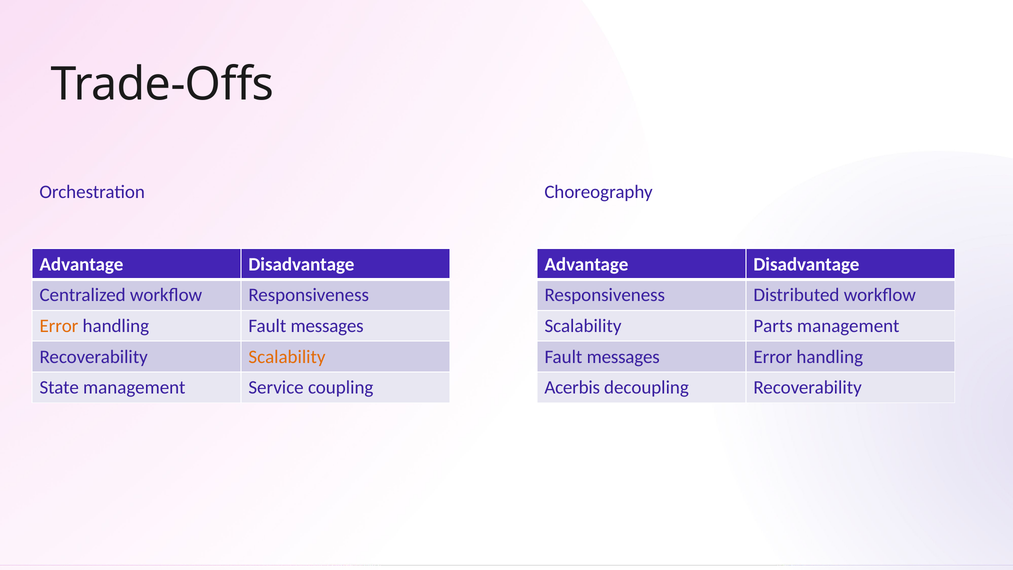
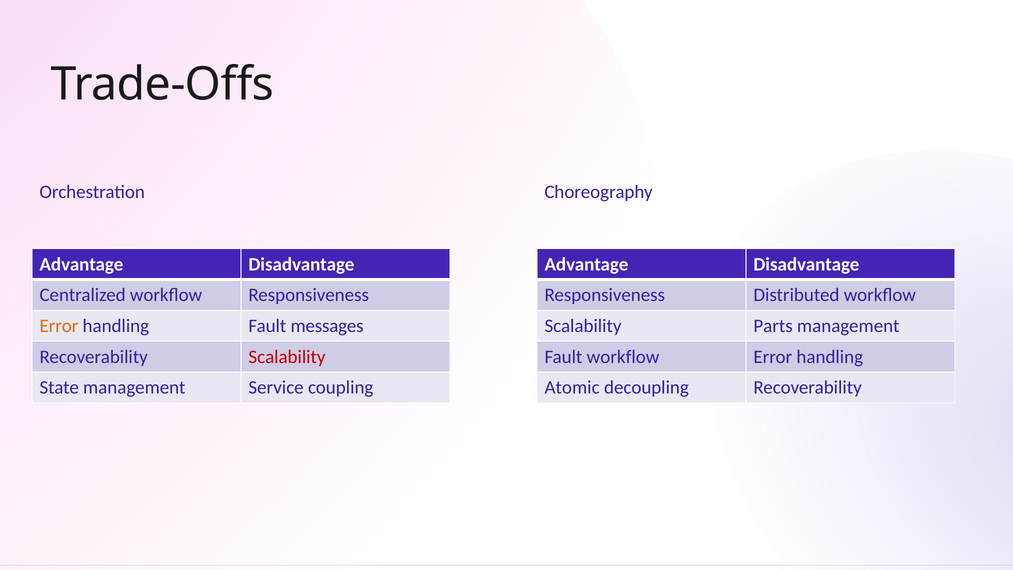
Scalability at (287, 357) colour: orange -> red
messages at (623, 357): messages -> workflow
Acerbis: Acerbis -> Atomic
